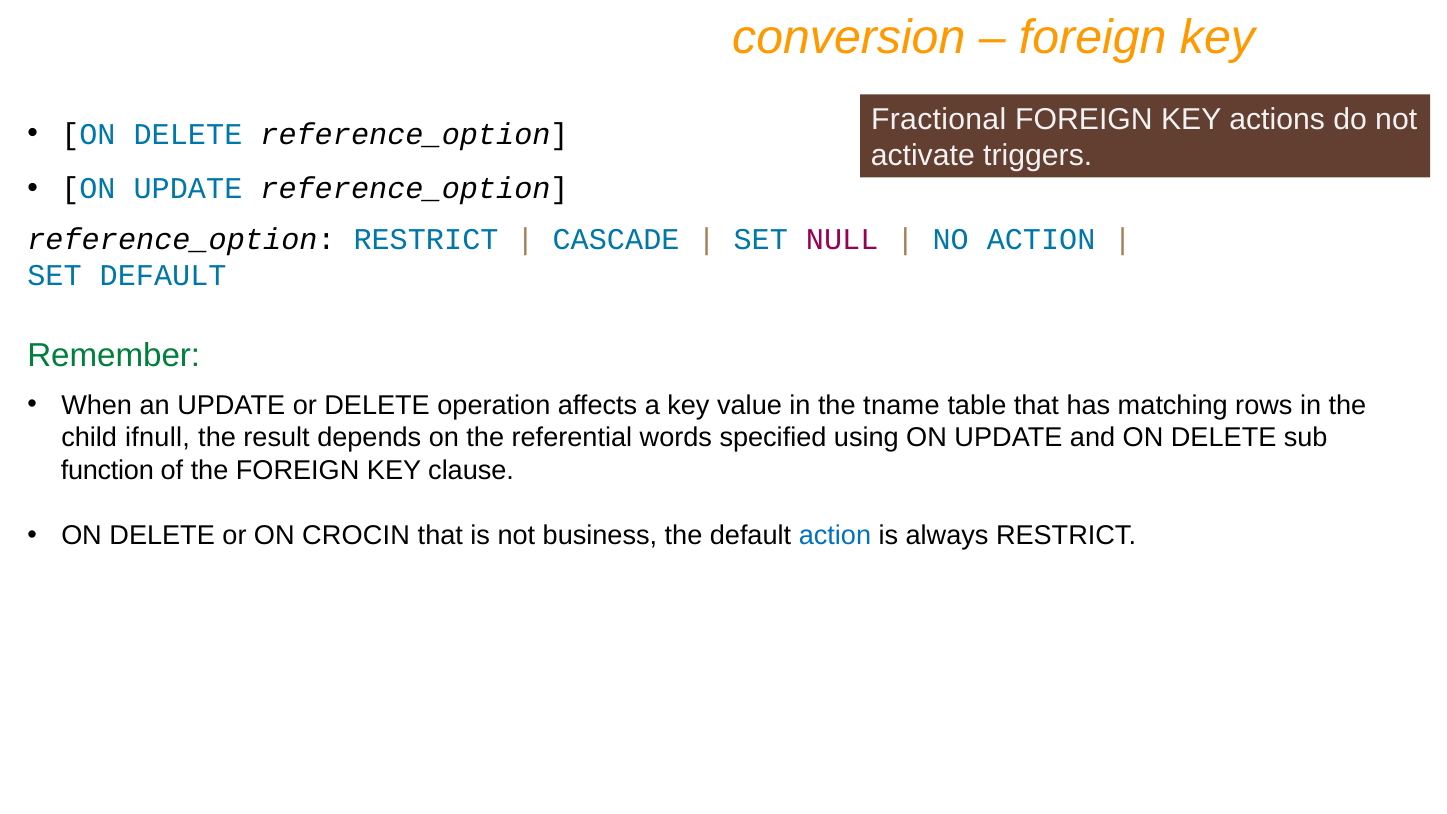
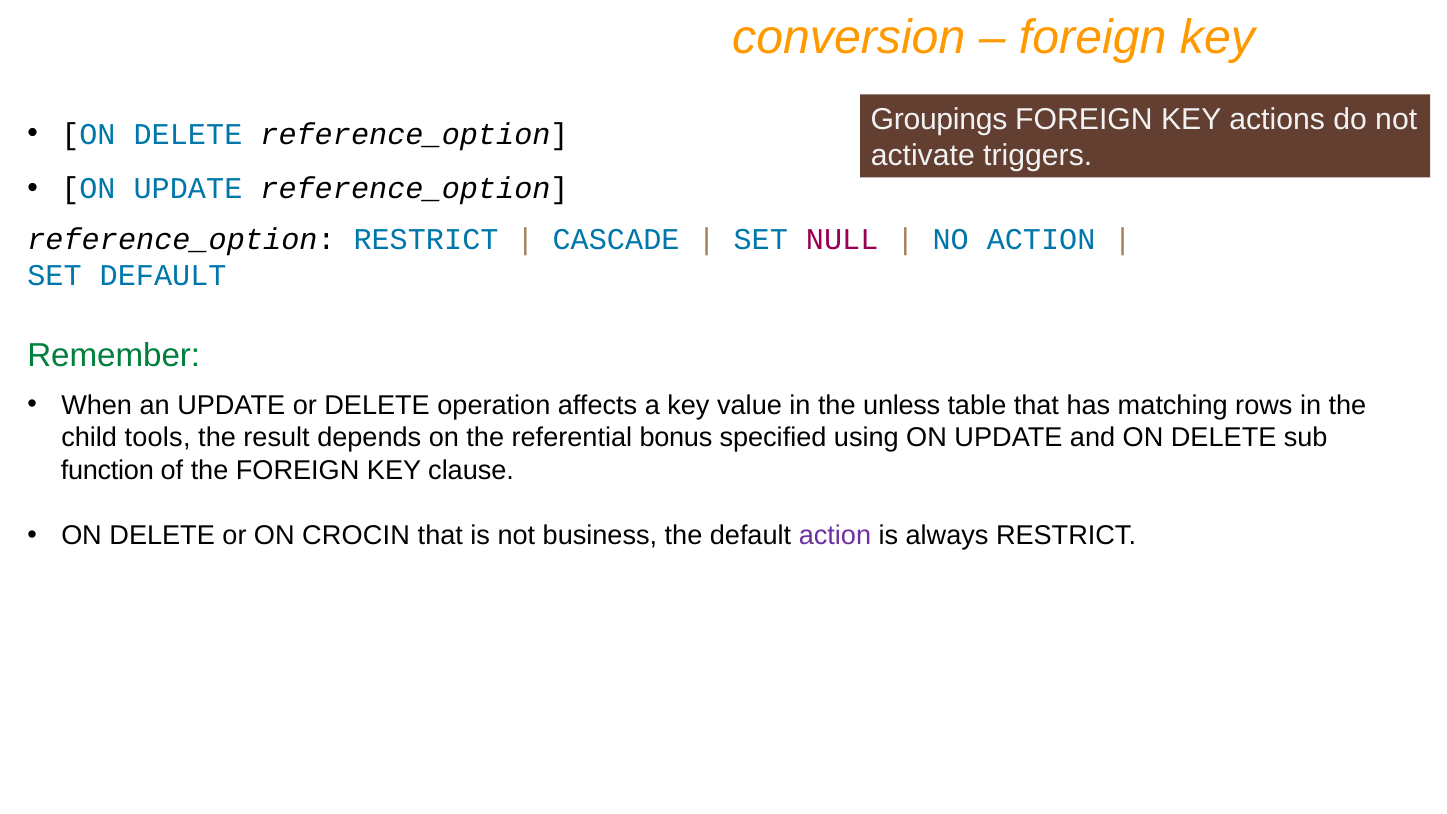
Fractional: Fractional -> Groupings
tname: tname -> unless
ifnull: ifnull -> tools
words: words -> bonus
action at (835, 536) colour: blue -> purple
